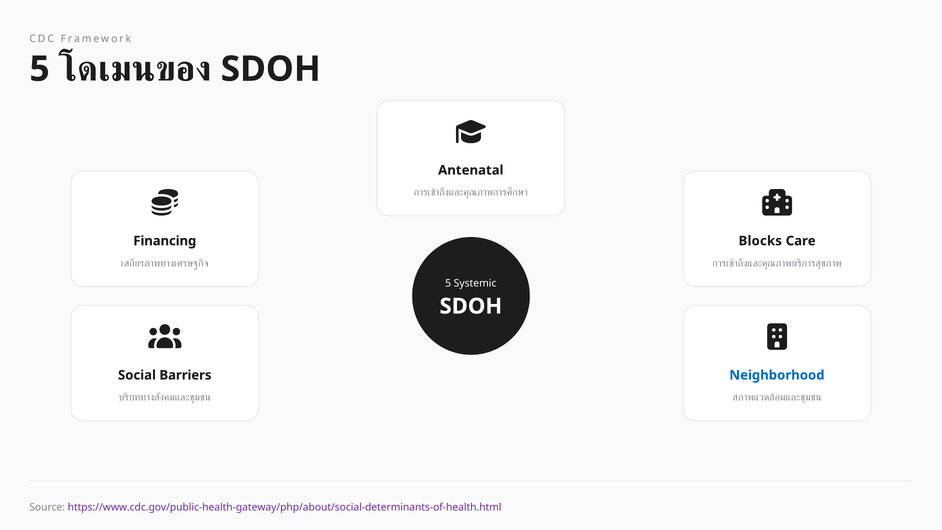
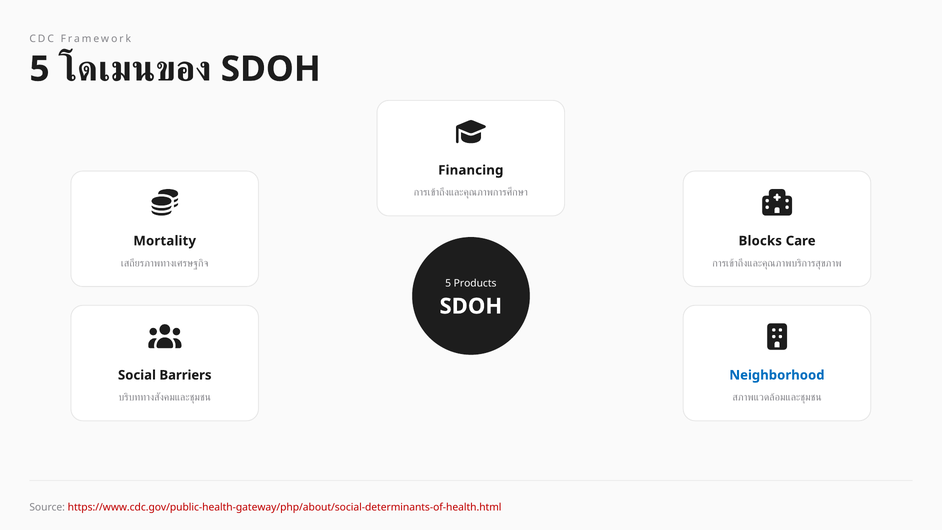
Antenatal: Antenatal -> Financing
Financing: Financing -> Mortality
Systemic: Systemic -> Products
https://www.cdc.gov/public-health-gateway/php/about/social-determinants-of-health.html colour: purple -> red
